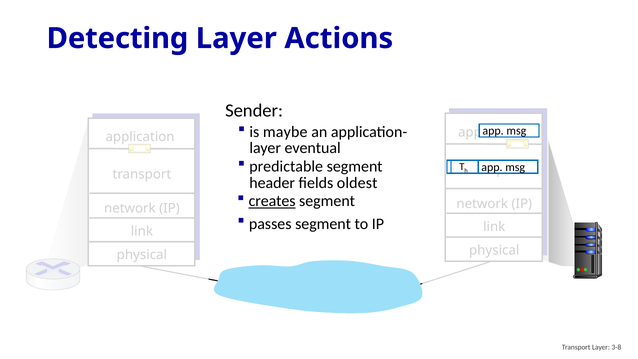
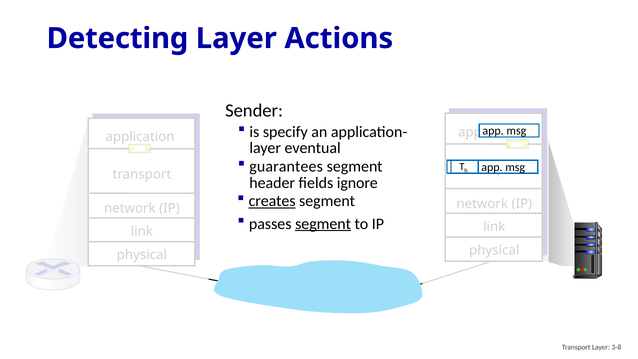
maybe: maybe -> specify
predictable: predictable -> guarantees
oldest: oldest -> ignore
segment at (323, 224) underline: none -> present
